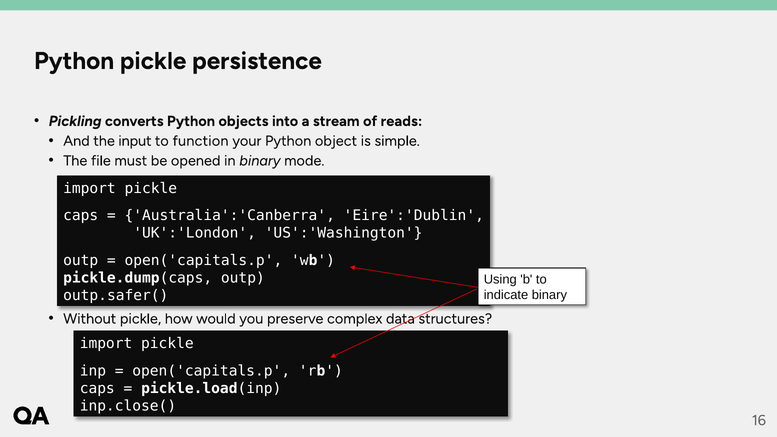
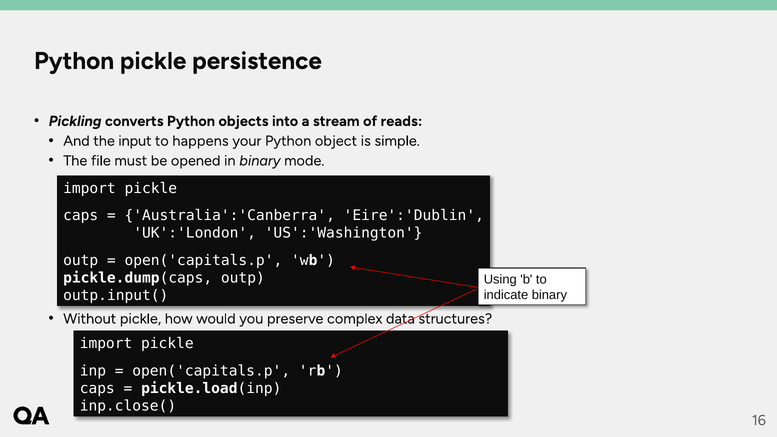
function: function -> happens
outp.safer(: outp.safer( -> outp.input(
